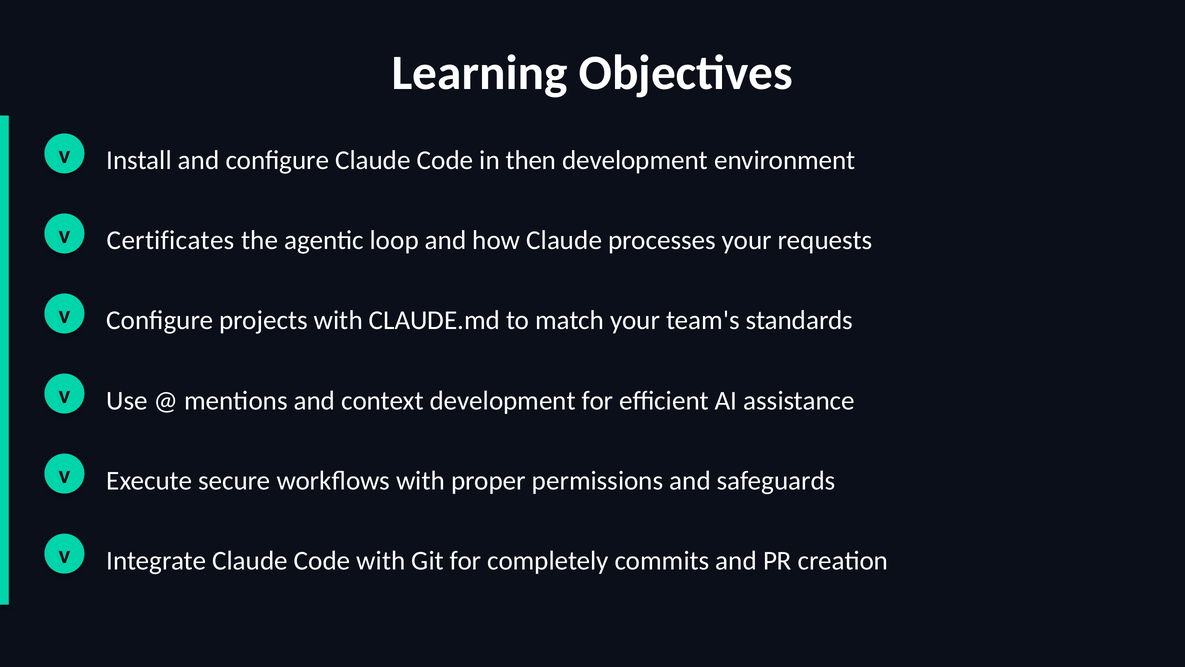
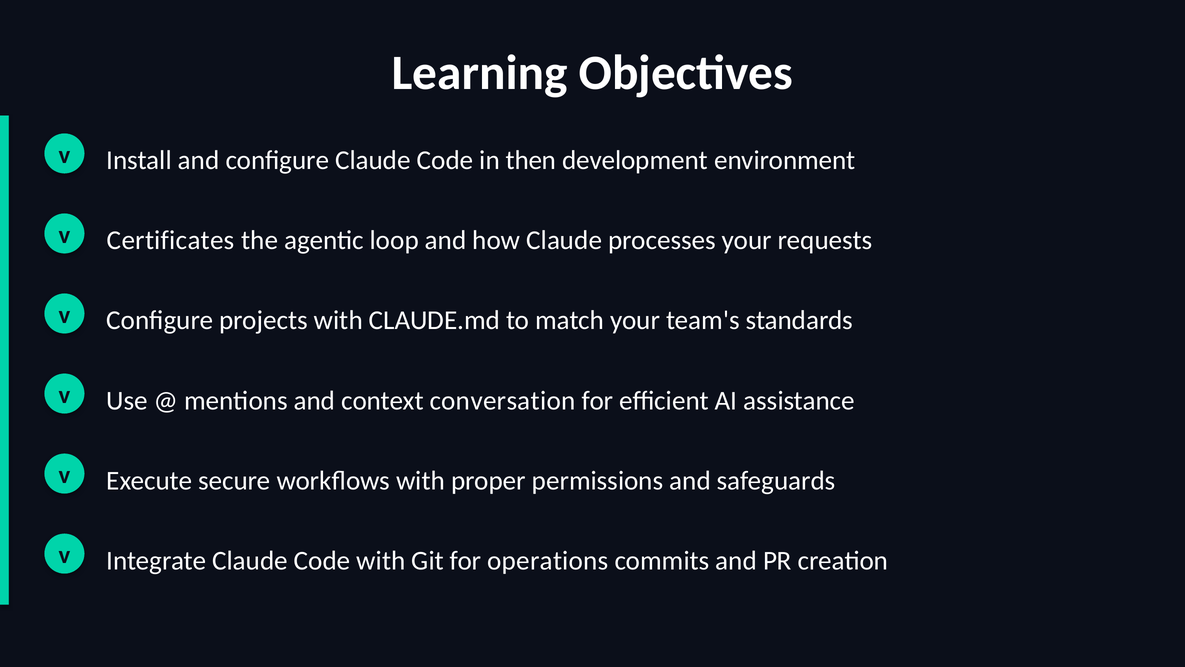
context development: development -> conversation
completely: completely -> operations
